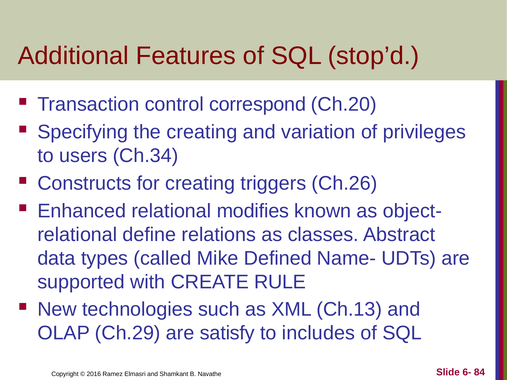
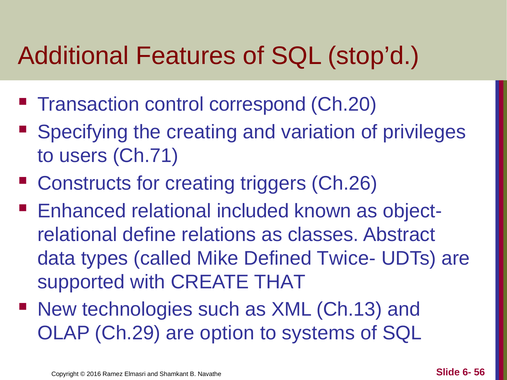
Ch.34: Ch.34 -> Ch.71
modifies: modifies -> included
Name-: Name- -> Twice-
RULE: RULE -> THAT
satisfy: satisfy -> option
includes: includes -> systems
84: 84 -> 56
